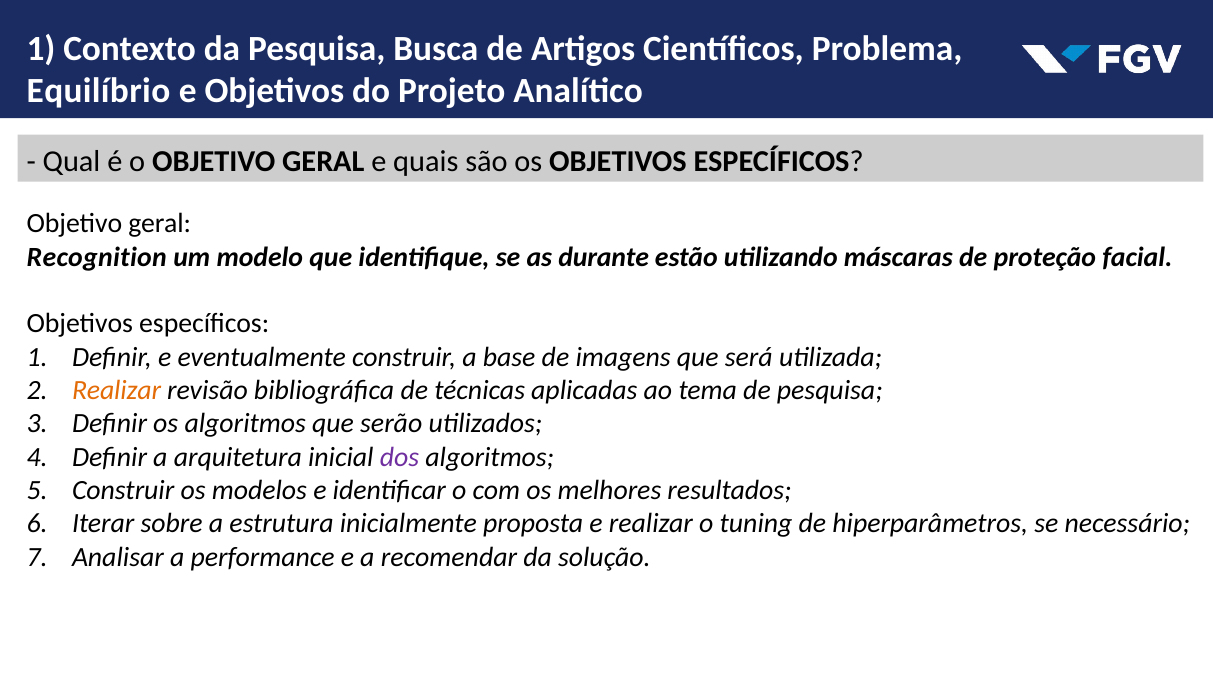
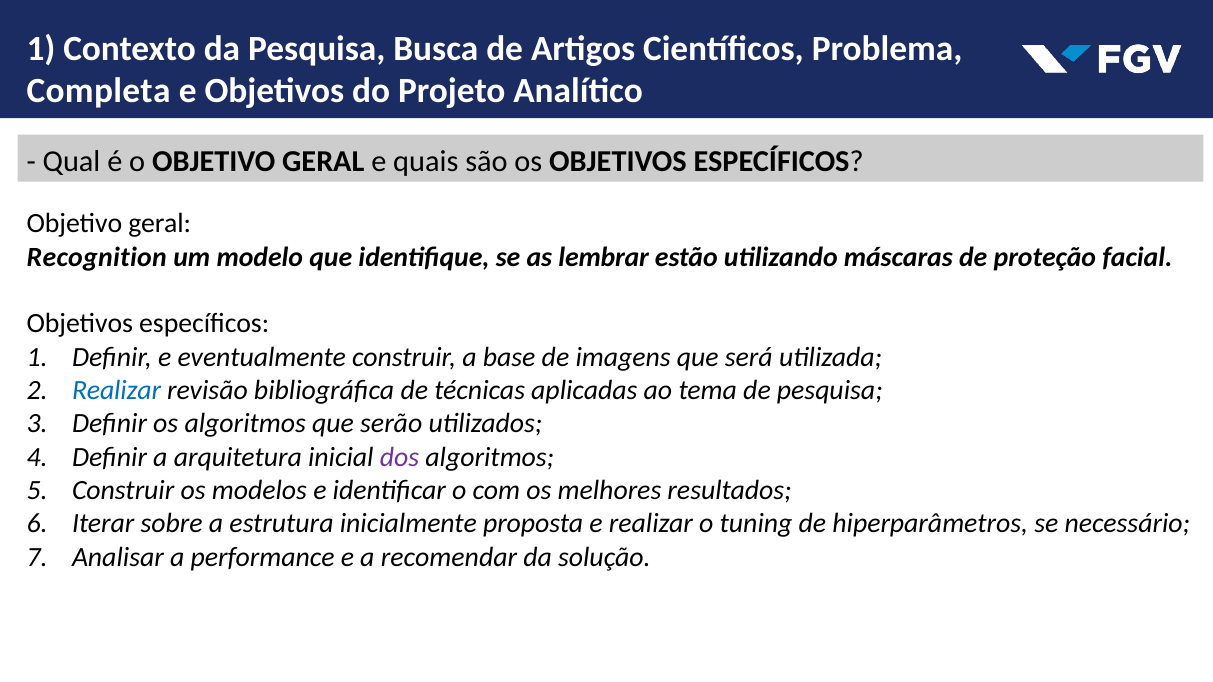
Equilíbrio: Equilíbrio -> Completa
durante: durante -> lembrar
Realizar at (117, 390) colour: orange -> blue
